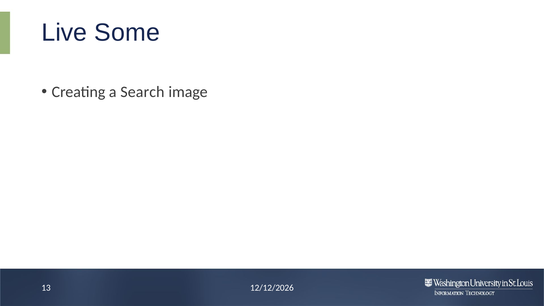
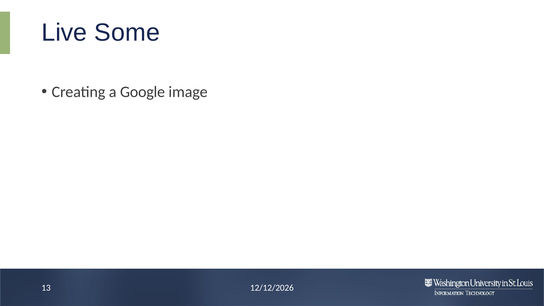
Search: Search -> Google
